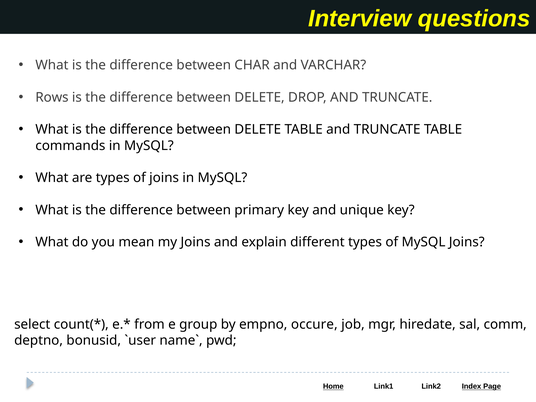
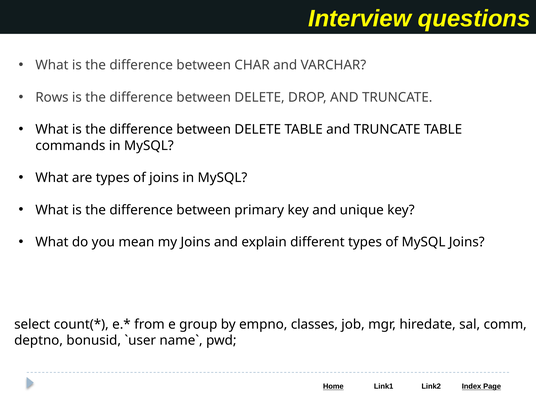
occure: occure -> classes
